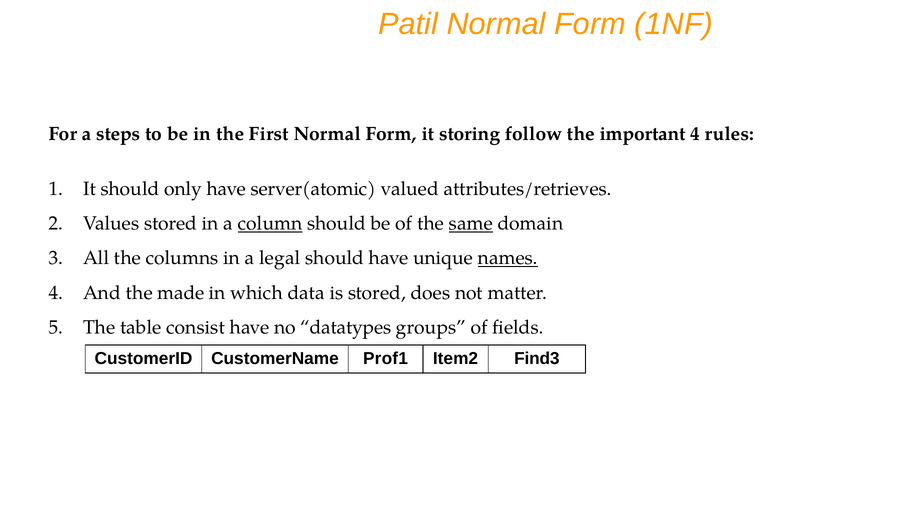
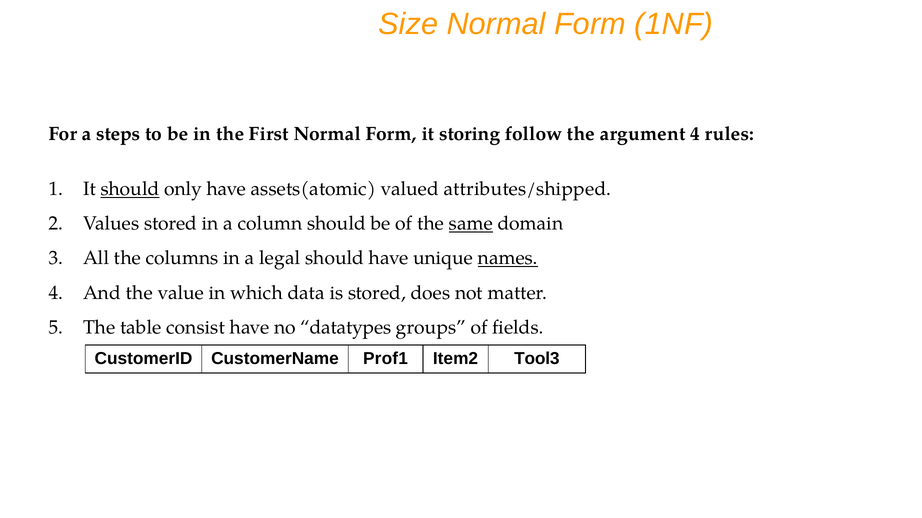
Patil: Patil -> Size
important: important -> argument
should at (130, 189) underline: none -> present
server(atomic: server(atomic -> assets(atomic
attributes/retrieves: attributes/retrieves -> attributes/shipped
column underline: present -> none
made: made -> value
Find3: Find3 -> Tool3
